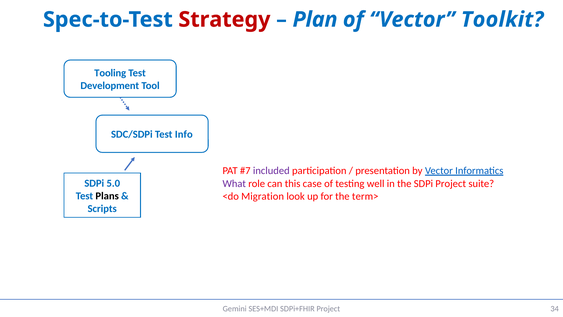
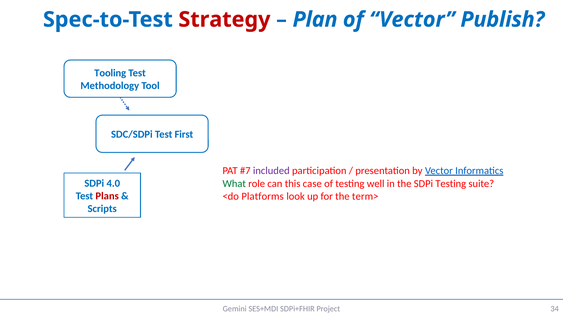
Toolkit: Toolkit -> Publish
Development: Development -> Methodology
Info: Info -> First
5.0: 5.0 -> 4.0
What colour: purple -> green
SDPi Project: Project -> Testing
Plans colour: black -> red
Migration: Migration -> Platforms
